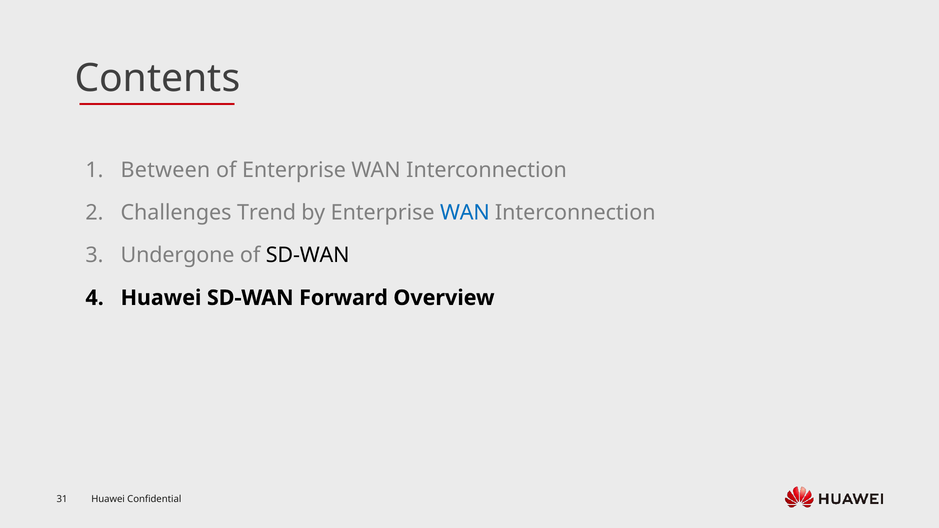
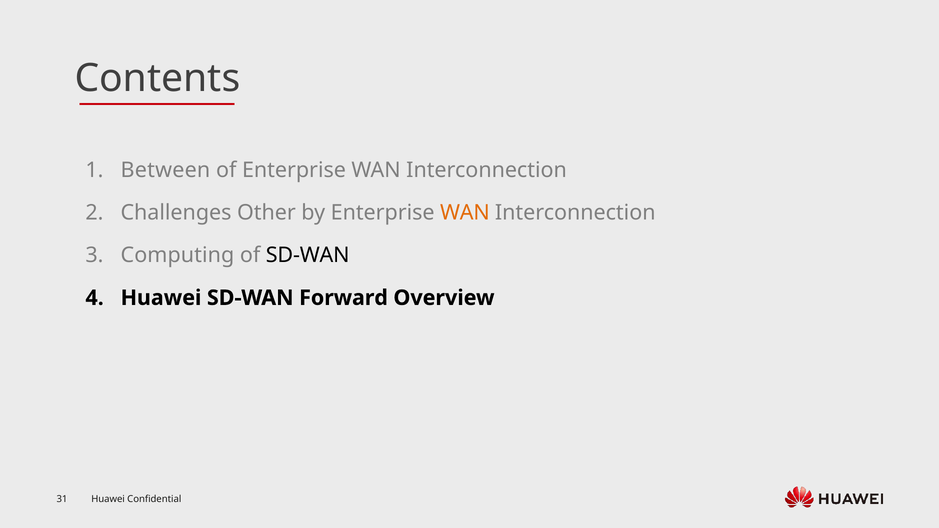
Trend: Trend -> Other
WAN at (465, 213) colour: blue -> orange
Undergone: Undergone -> Computing
